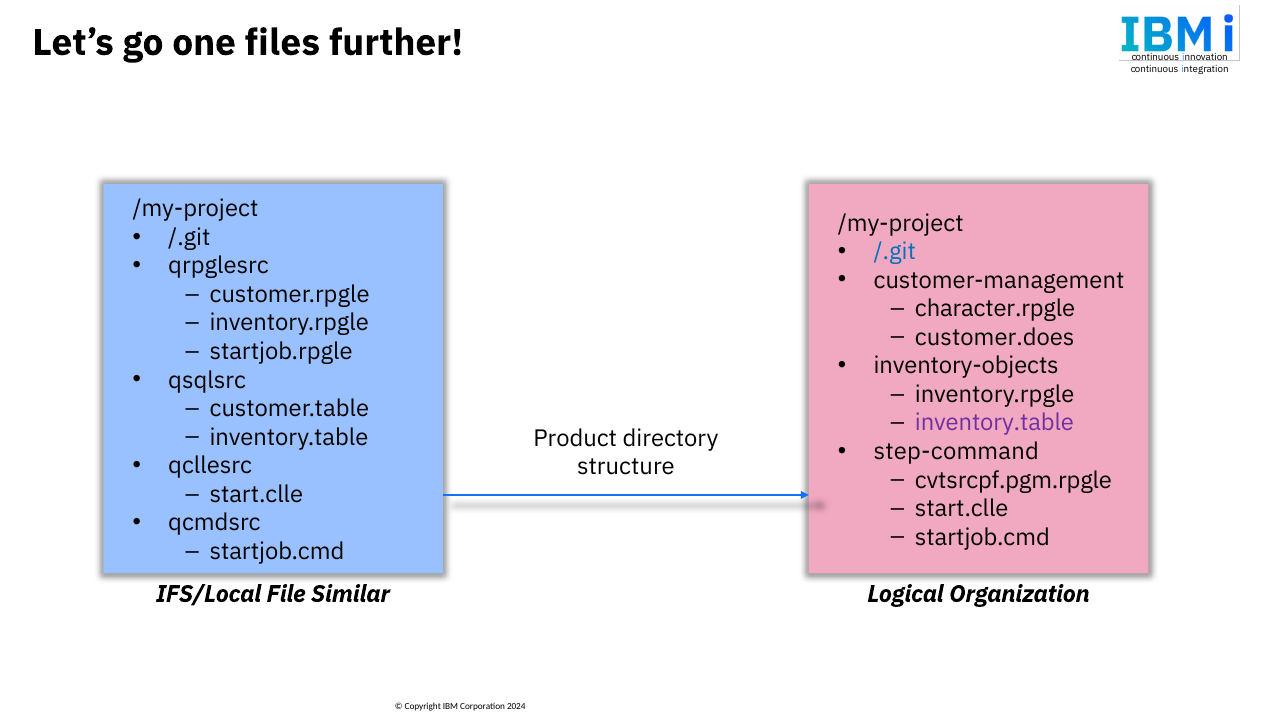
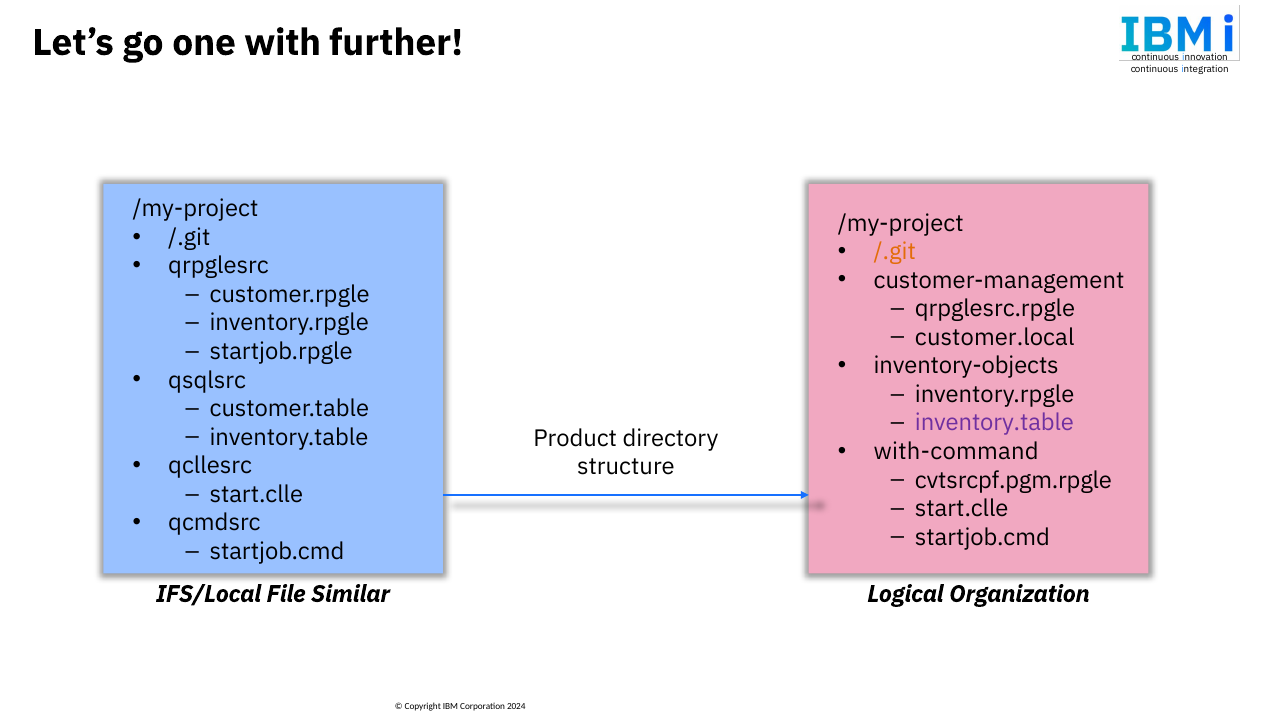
files: files -> with
/.git at (895, 252) colour: blue -> orange
character.rpgle: character.rpgle -> qrpglesrc.rpgle
customer.does: customer.does -> customer.local
step-command: step-command -> with-command
